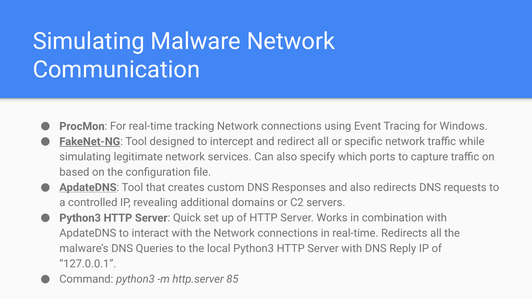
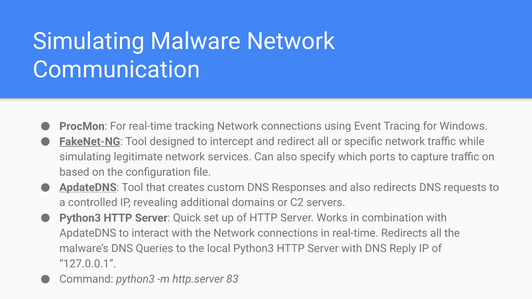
85: 85 -> 83
